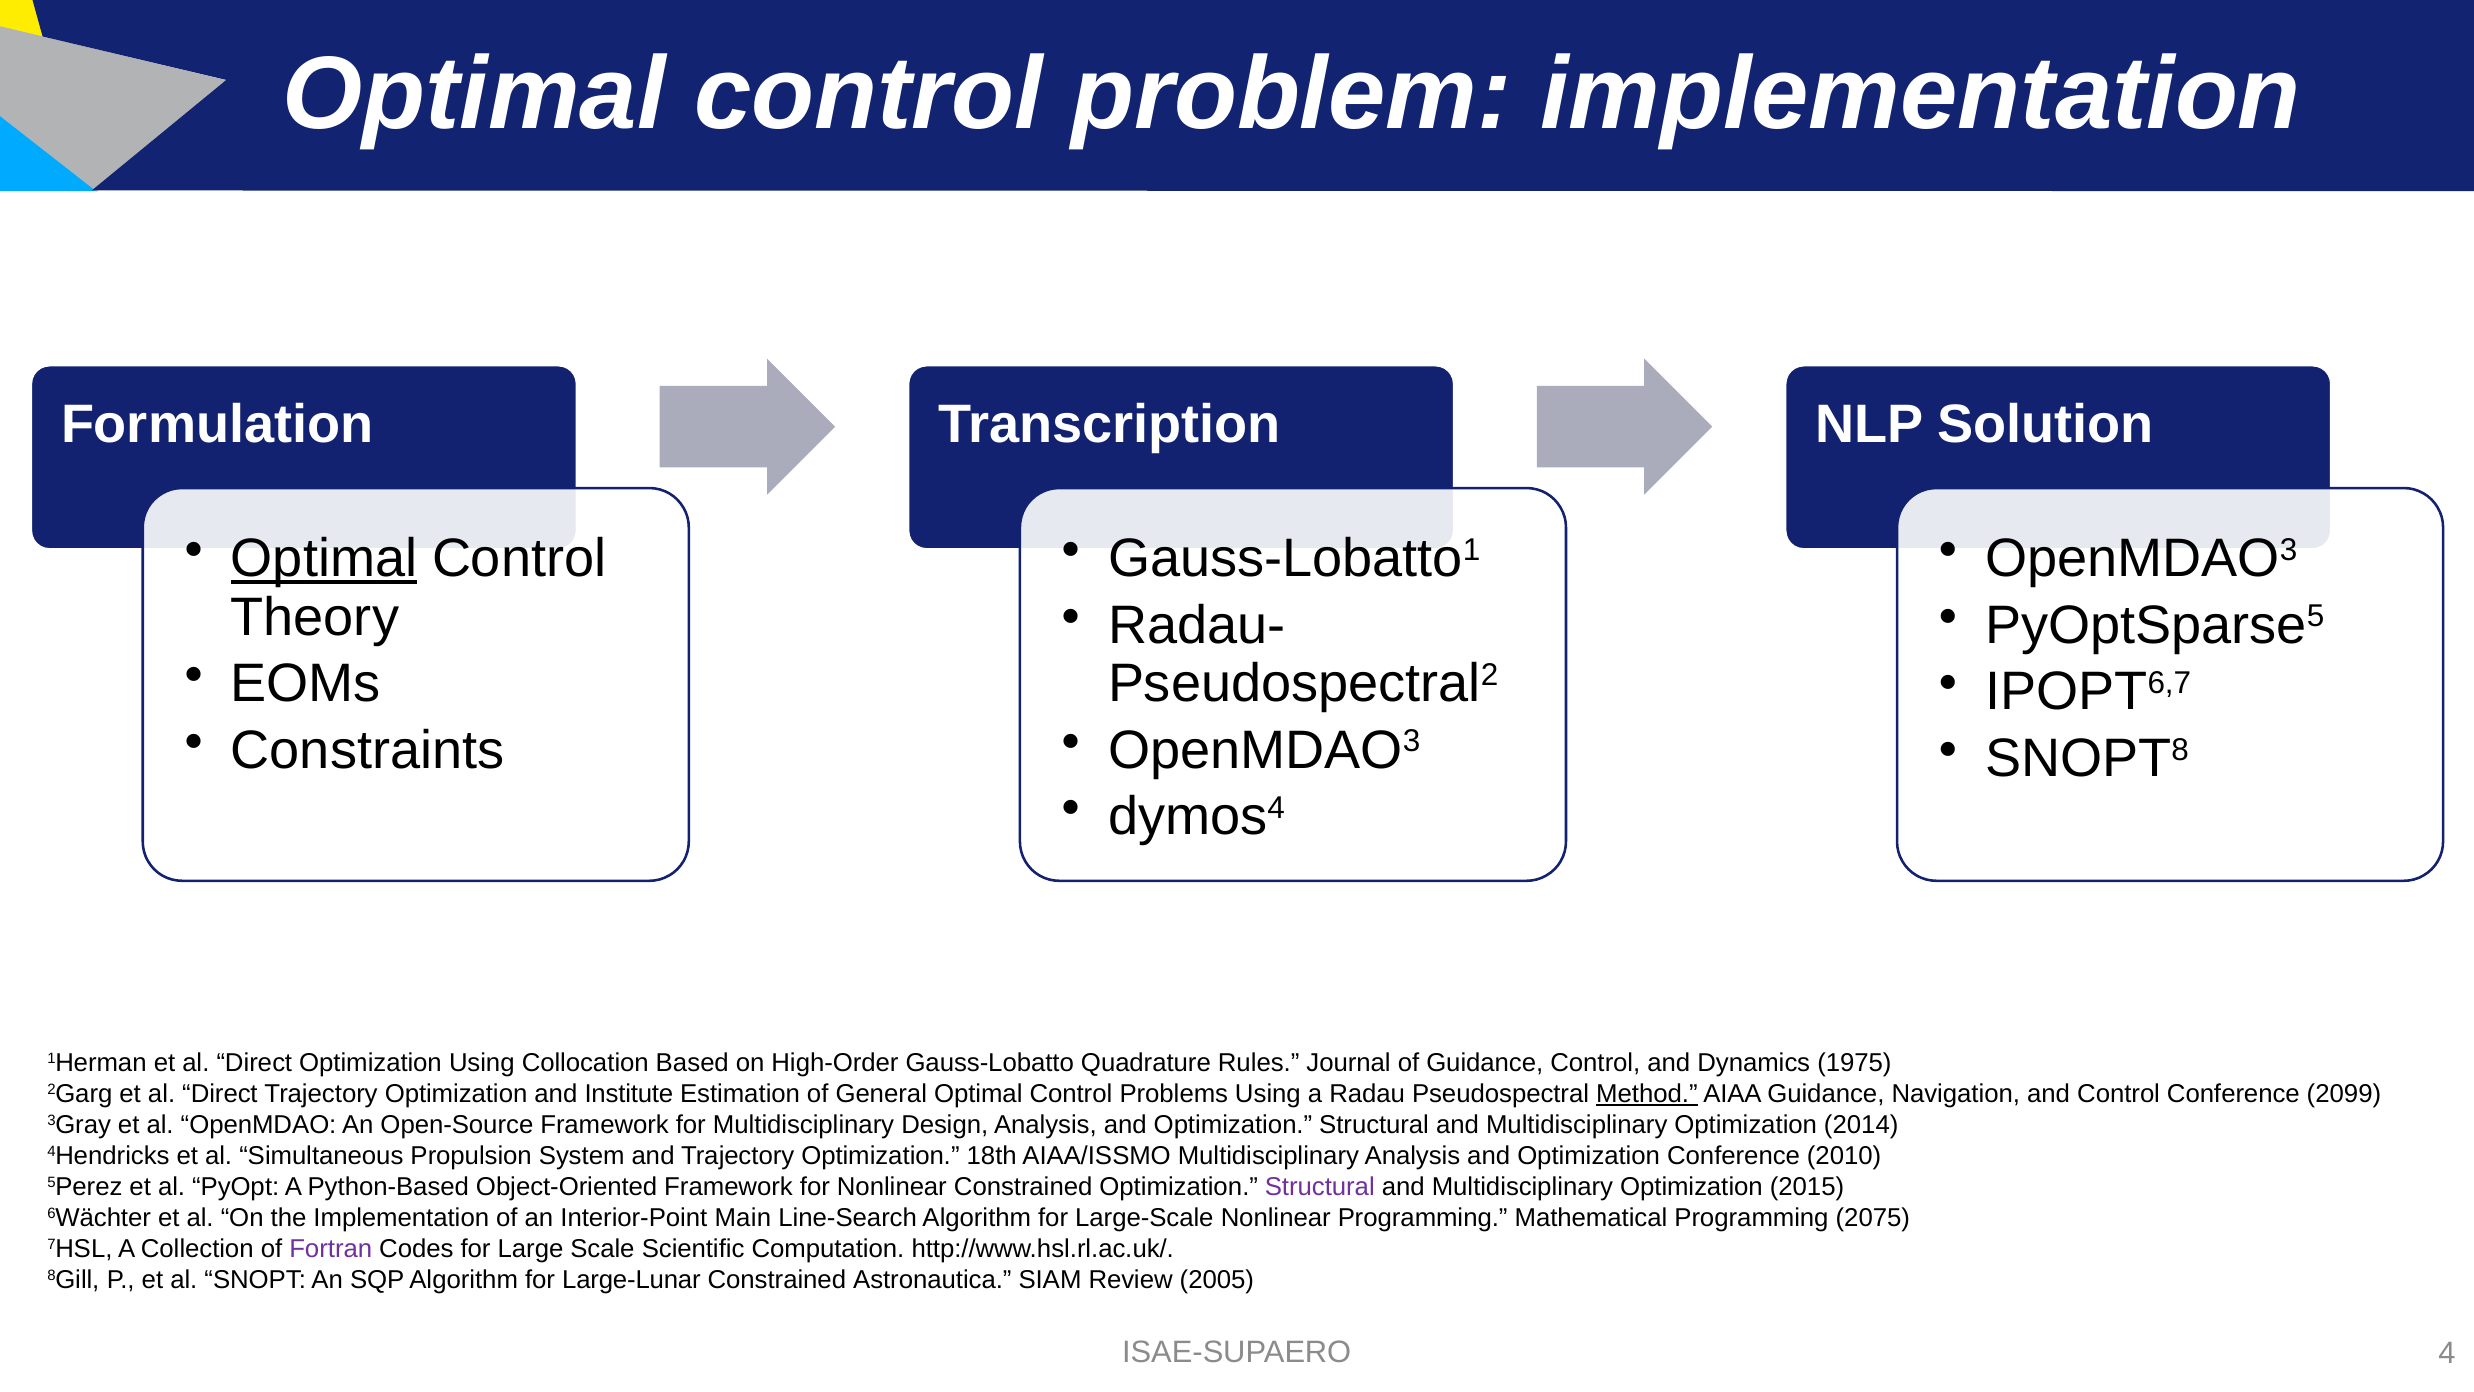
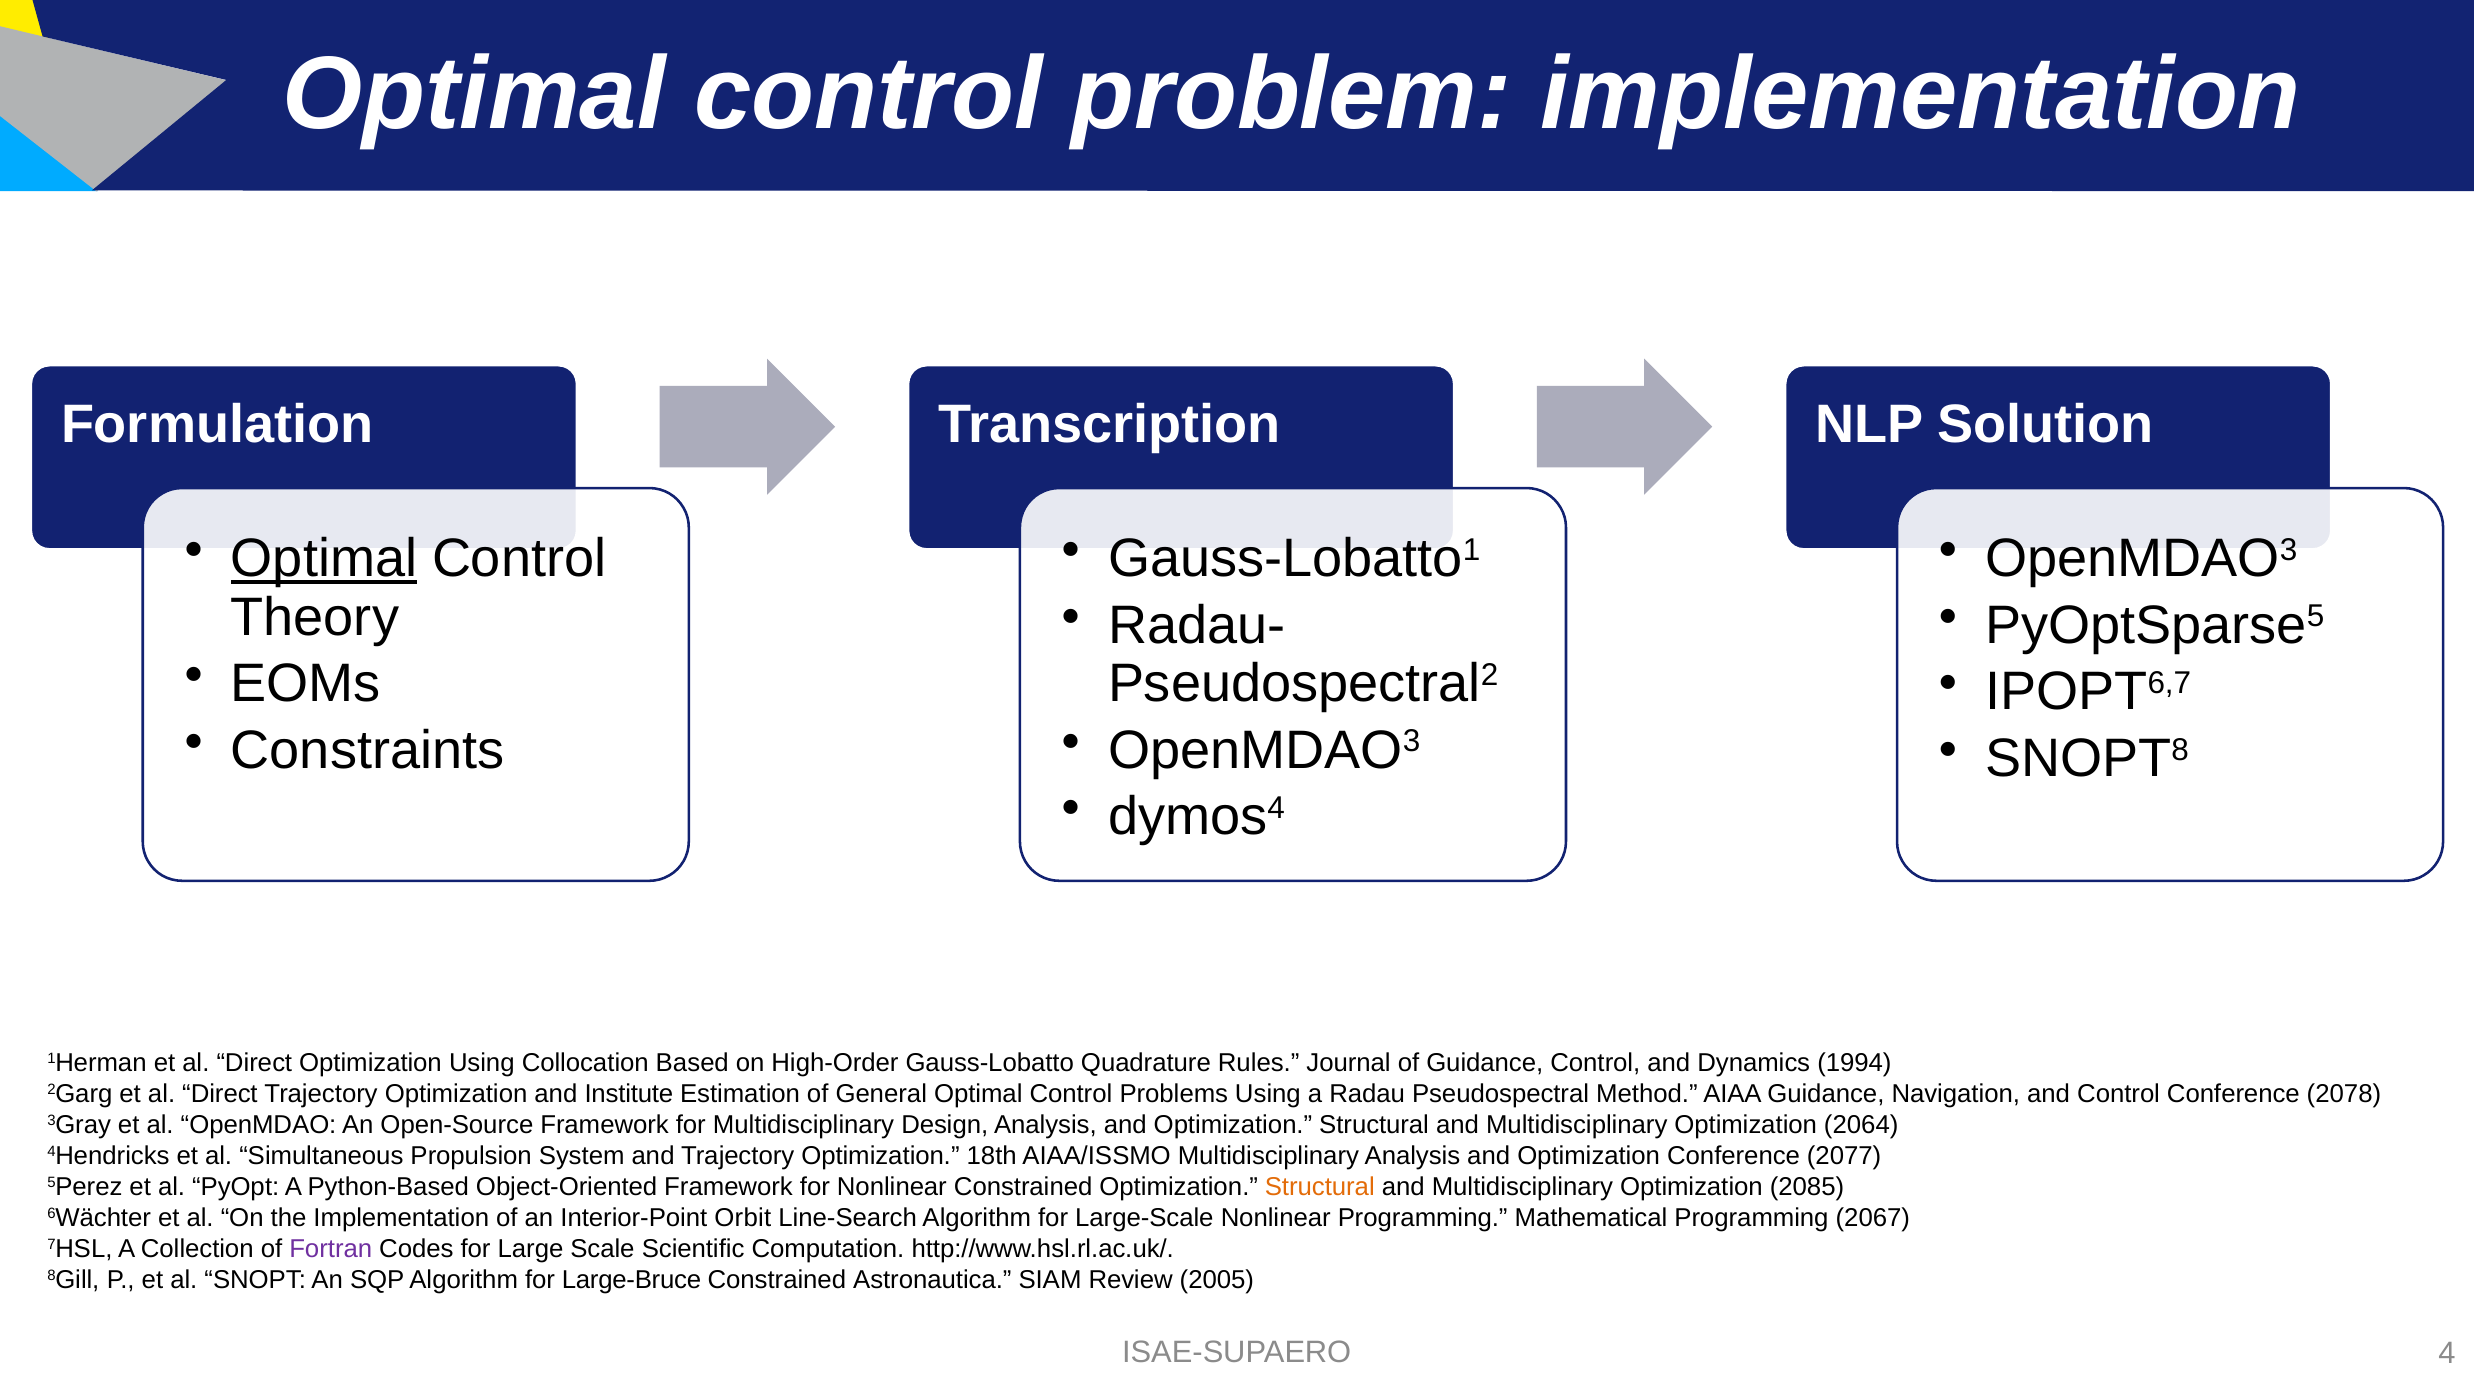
1975: 1975 -> 1994
Method underline: present -> none
2099: 2099 -> 2078
2014: 2014 -> 2064
2010: 2010 -> 2077
Structural at (1320, 1186) colour: purple -> orange
2015: 2015 -> 2085
Main: Main -> Orbit
2075: 2075 -> 2067
Large-Lunar: Large-Lunar -> Large-Bruce
